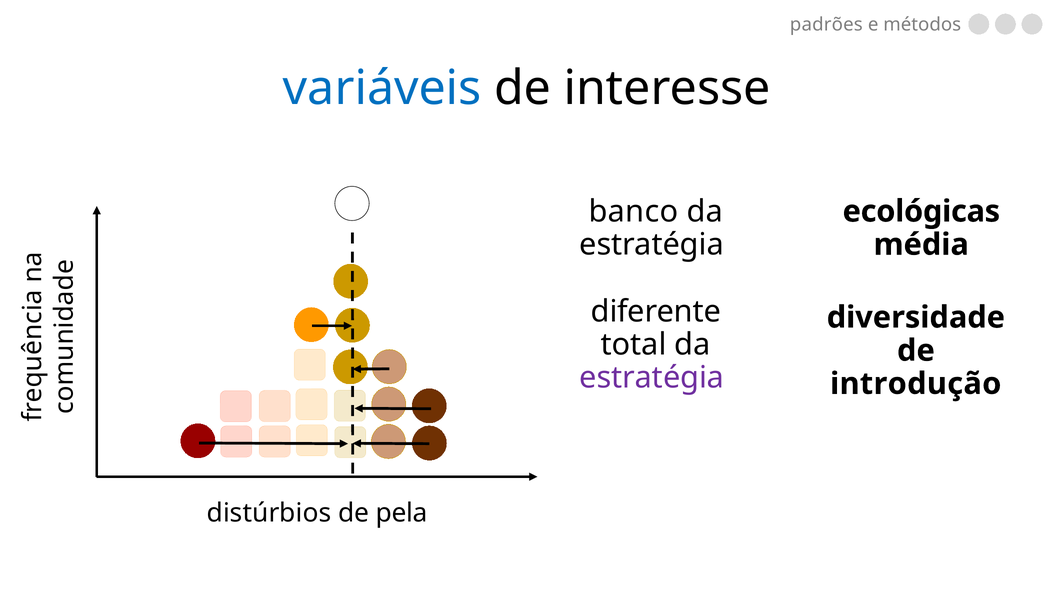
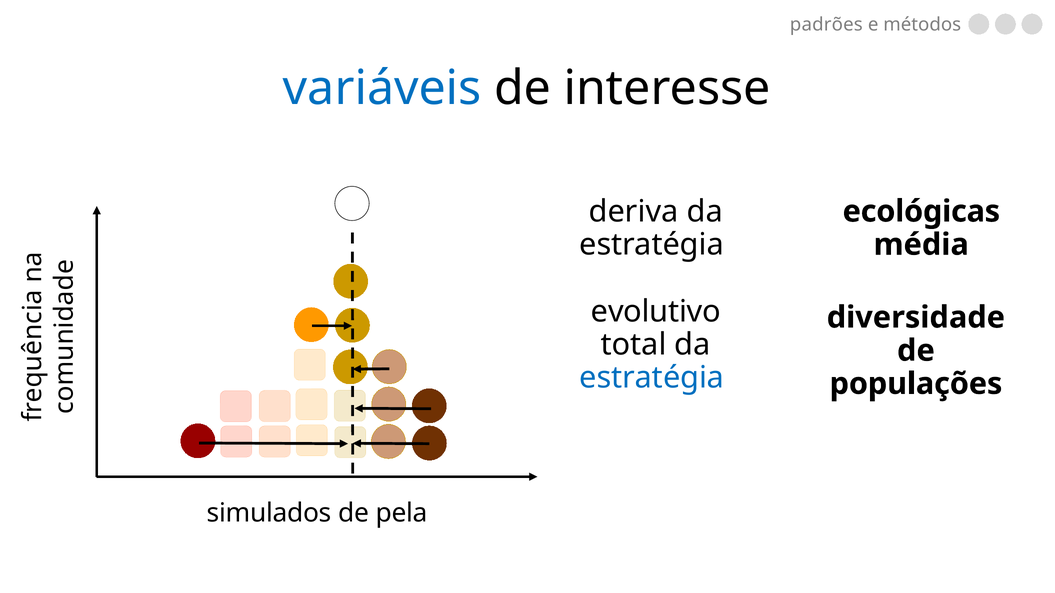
banco: banco -> deriva
diferente: diferente -> evolutivo
estratégia at (652, 378) colour: purple -> blue
introdução: introdução -> populações
distúrbios: distúrbios -> simulados
